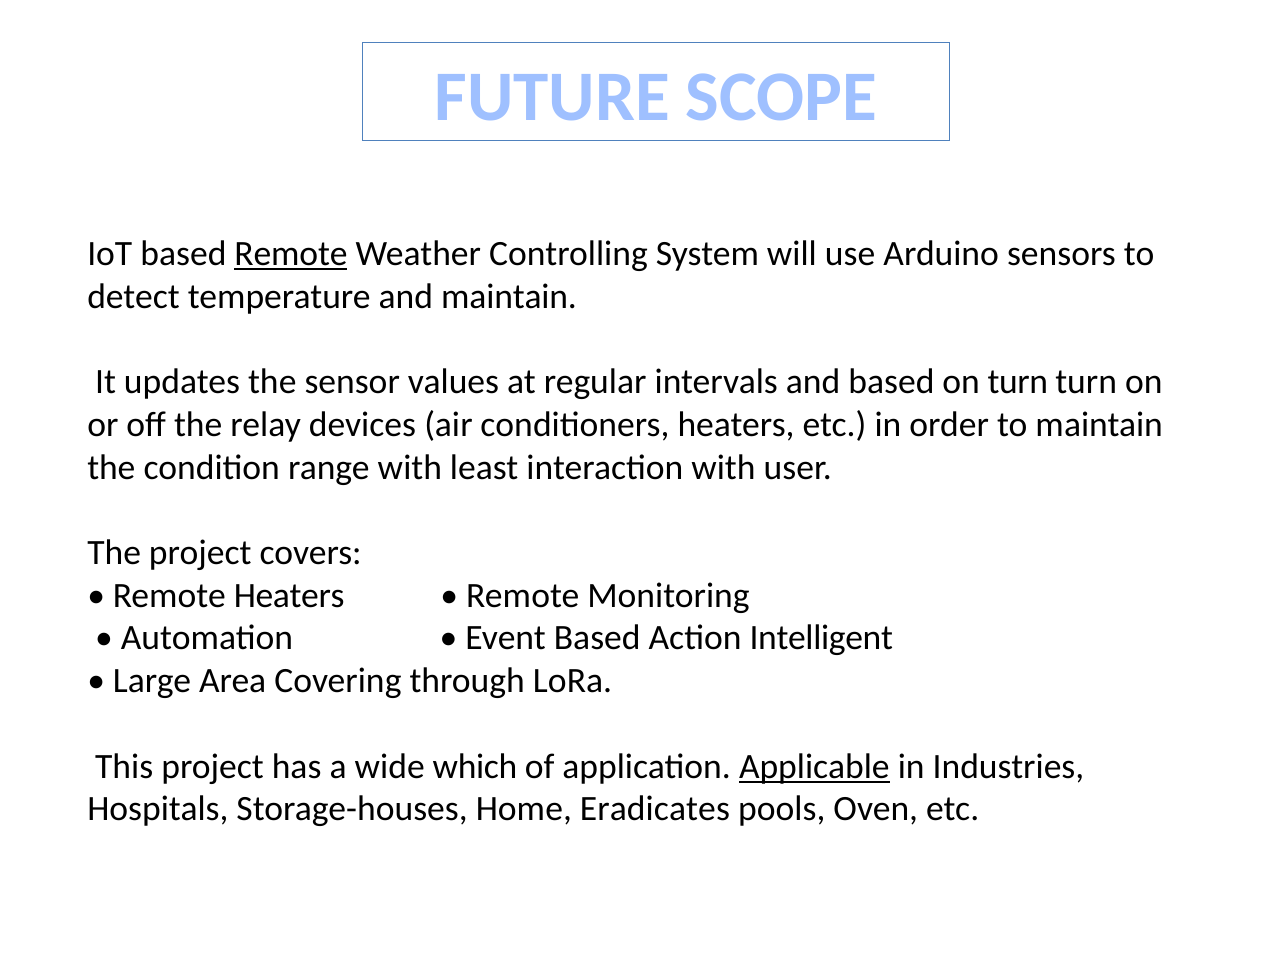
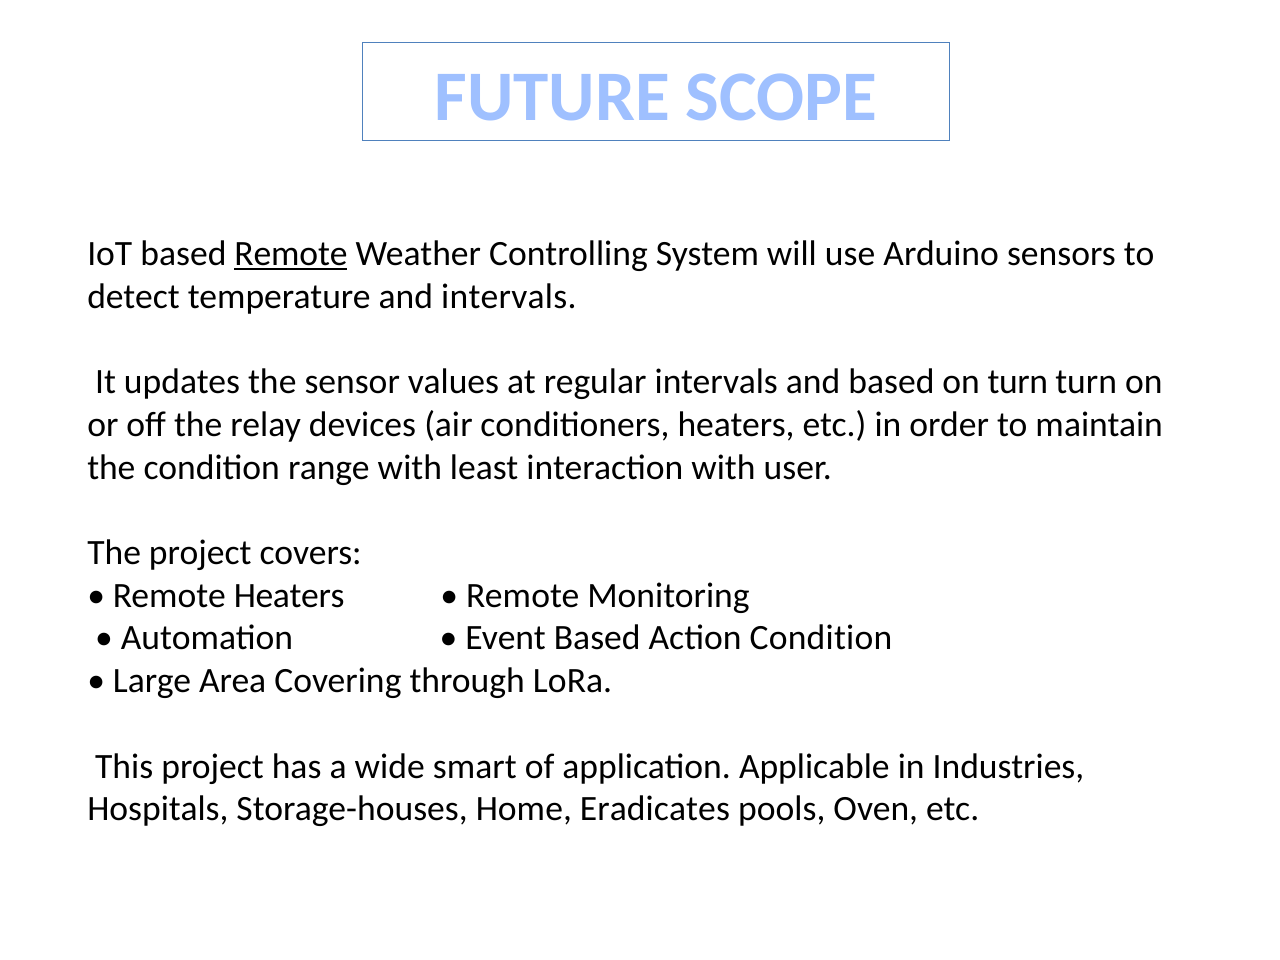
and maintain: maintain -> intervals
Action Intelligent: Intelligent -> Condition
which: which -> smart
Applicable underline: present -> none
